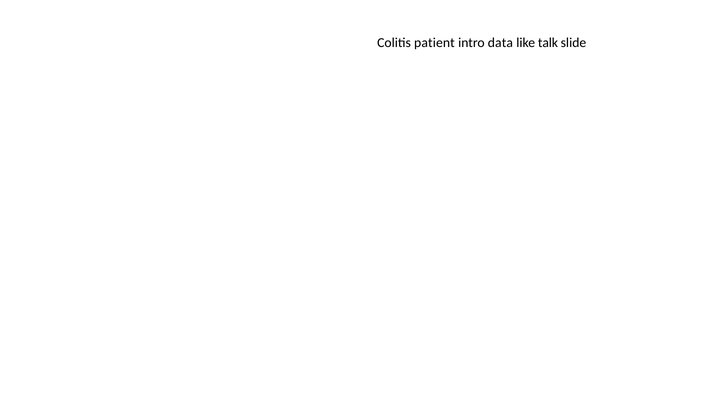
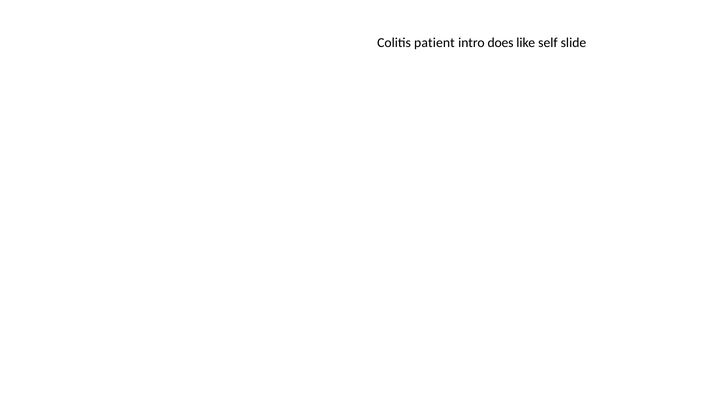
data: data -> does
talk: talk -> self
